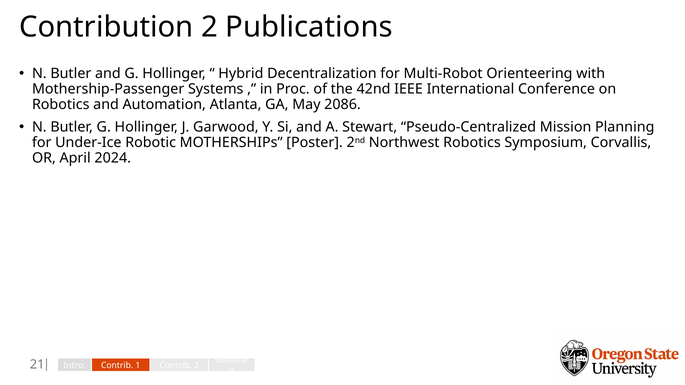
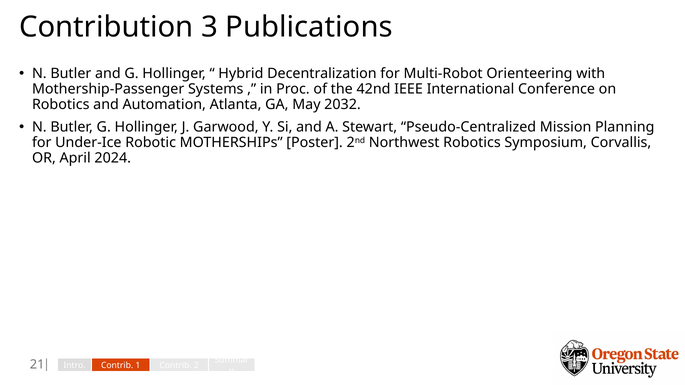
Contribution 2: 2 -> 3
2086: 2086 -> 2032
